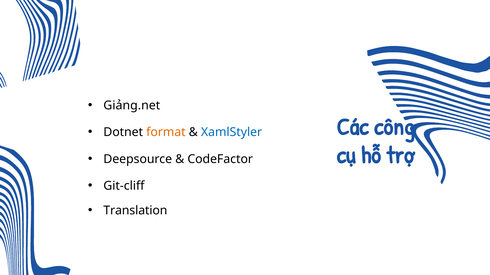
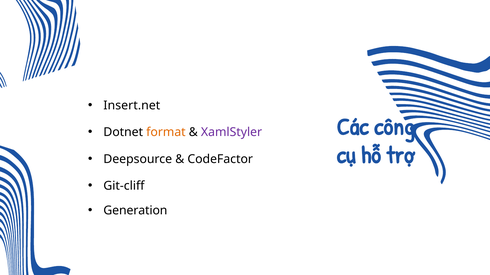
Giảng.net: Giảng.net -> Insert.net
XamlStyler colour: blue -> purple
Translation: Translation -> Generation
